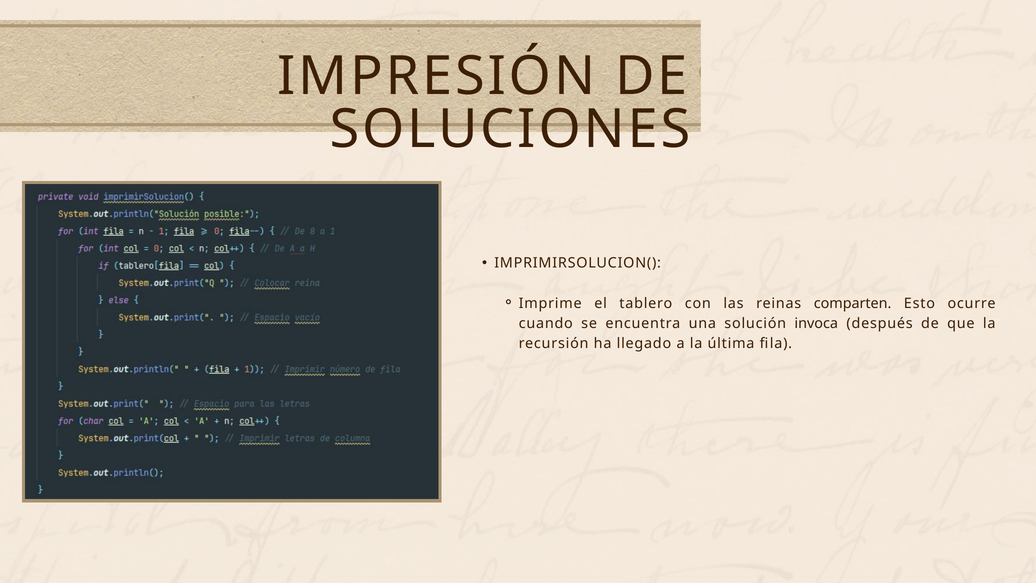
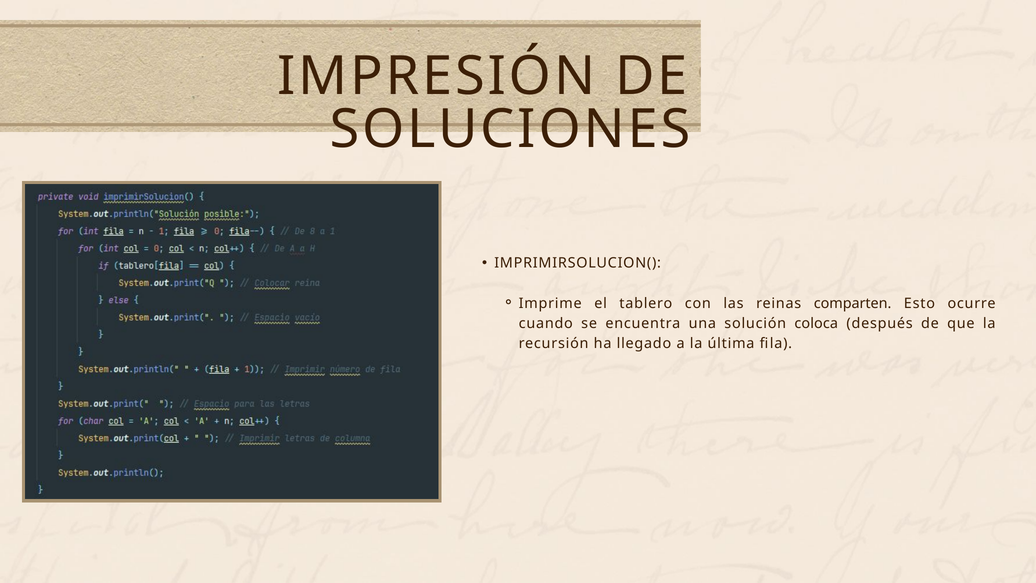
invoca: invoca -> coloca
